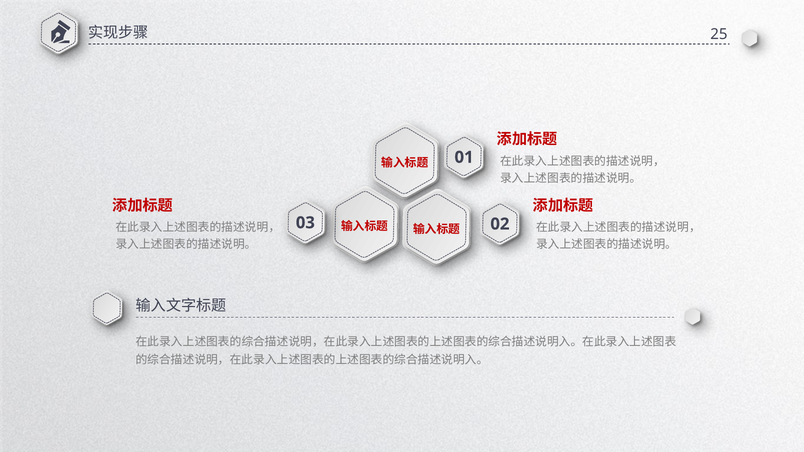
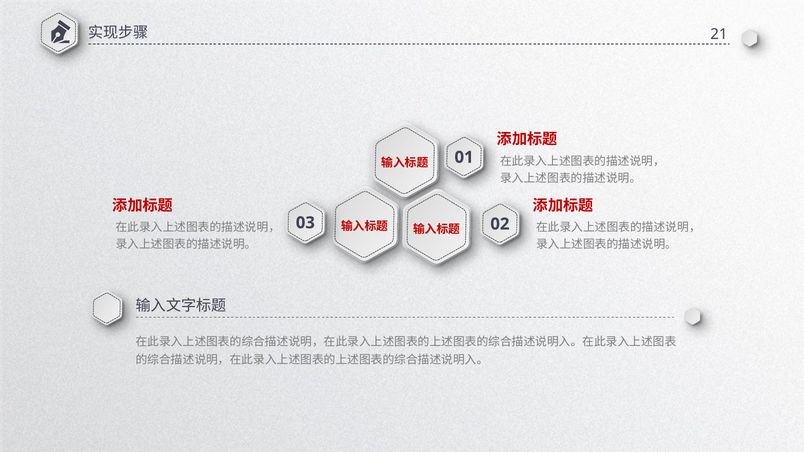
25: 25 -> 21
